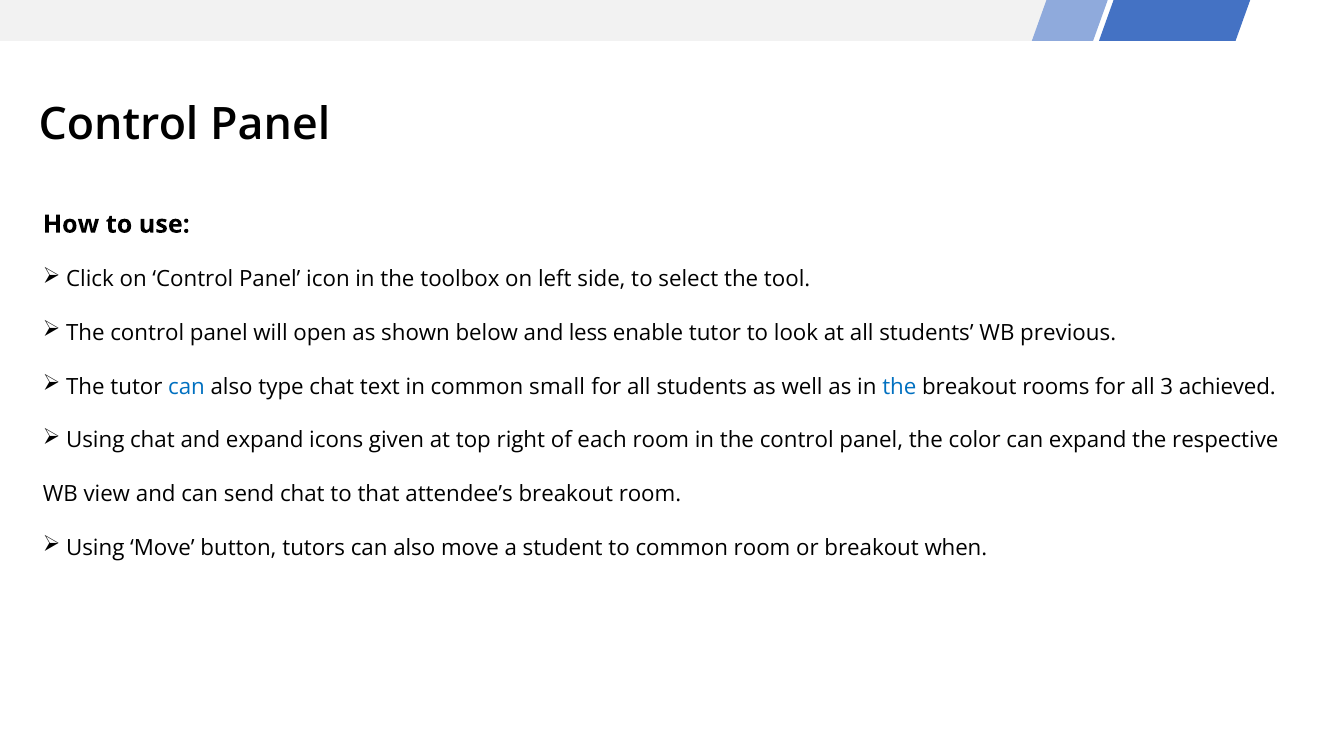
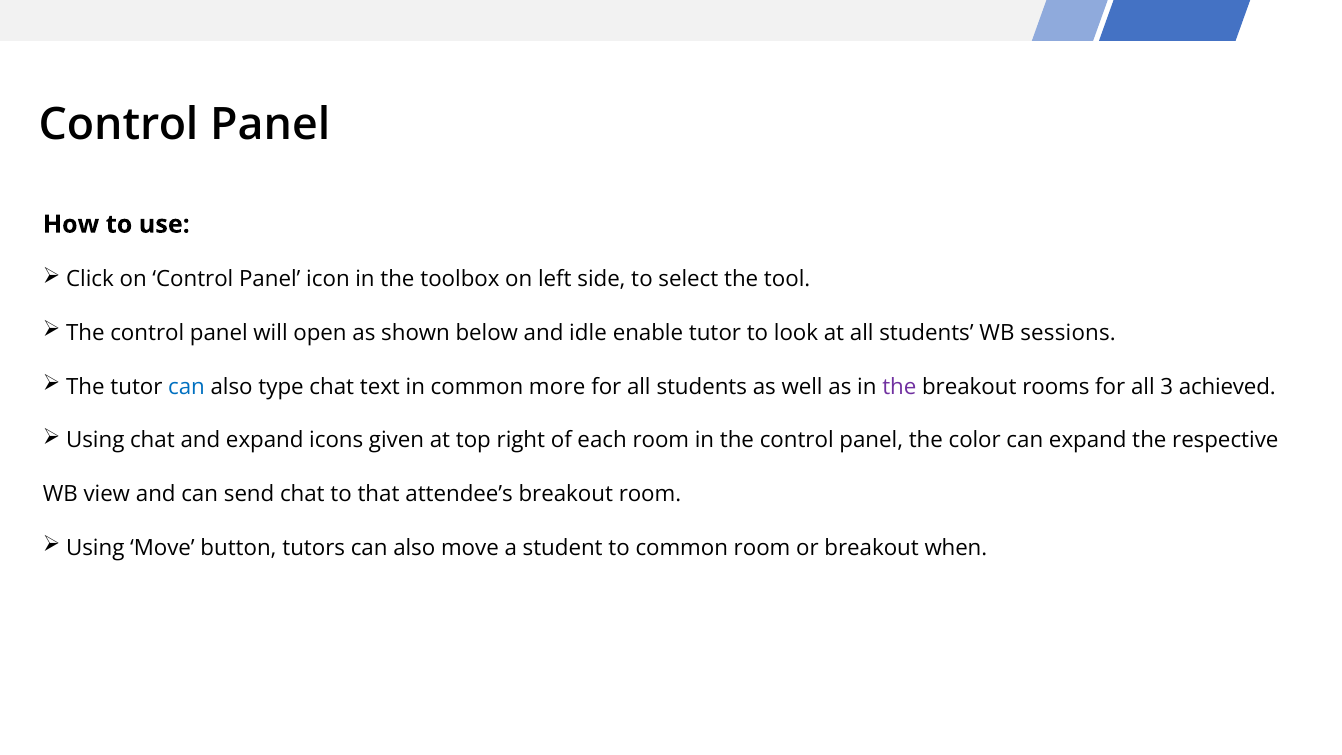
less: less -> idle
previous: previous -> sessions
small: small -> more
the at (899, 387) colour: blue -> purple
